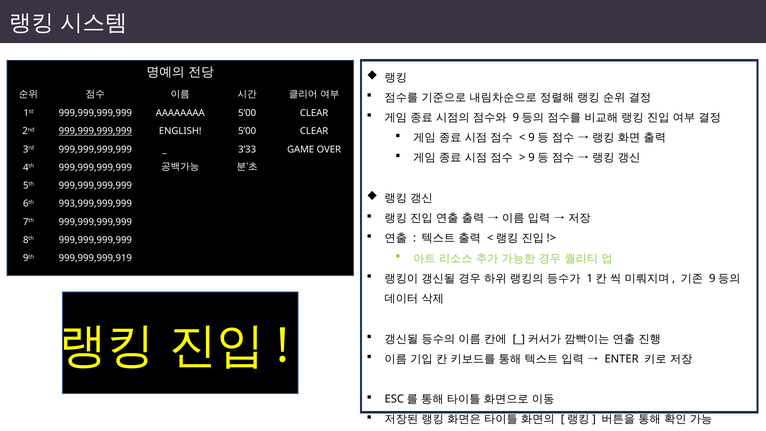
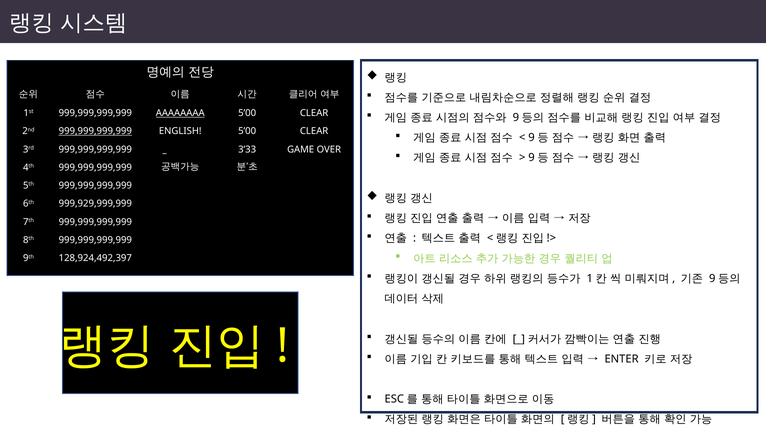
AAAAAAAA underline: none -> present
993,999,999,999: 993,999,999,999 -> 999,929,999,999
999,999,999,919: 999,999,999,919 -> 128,924,492,397
